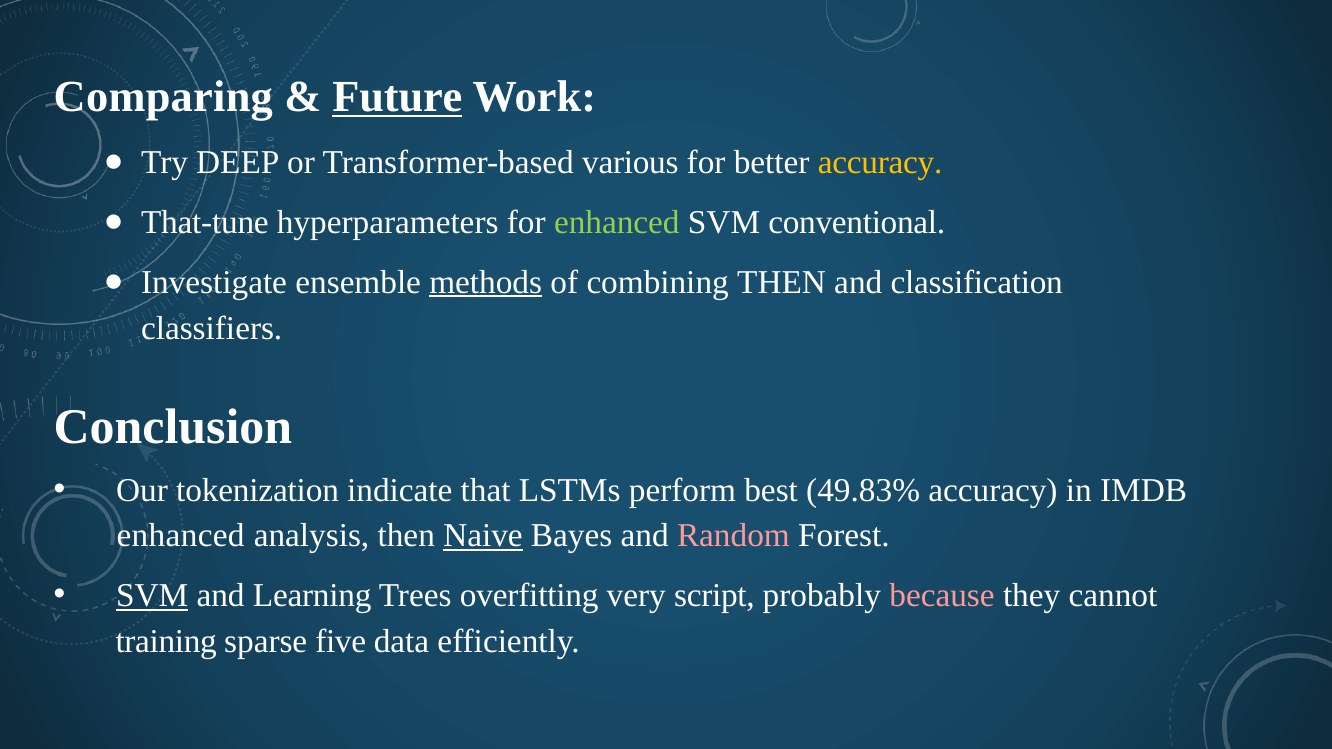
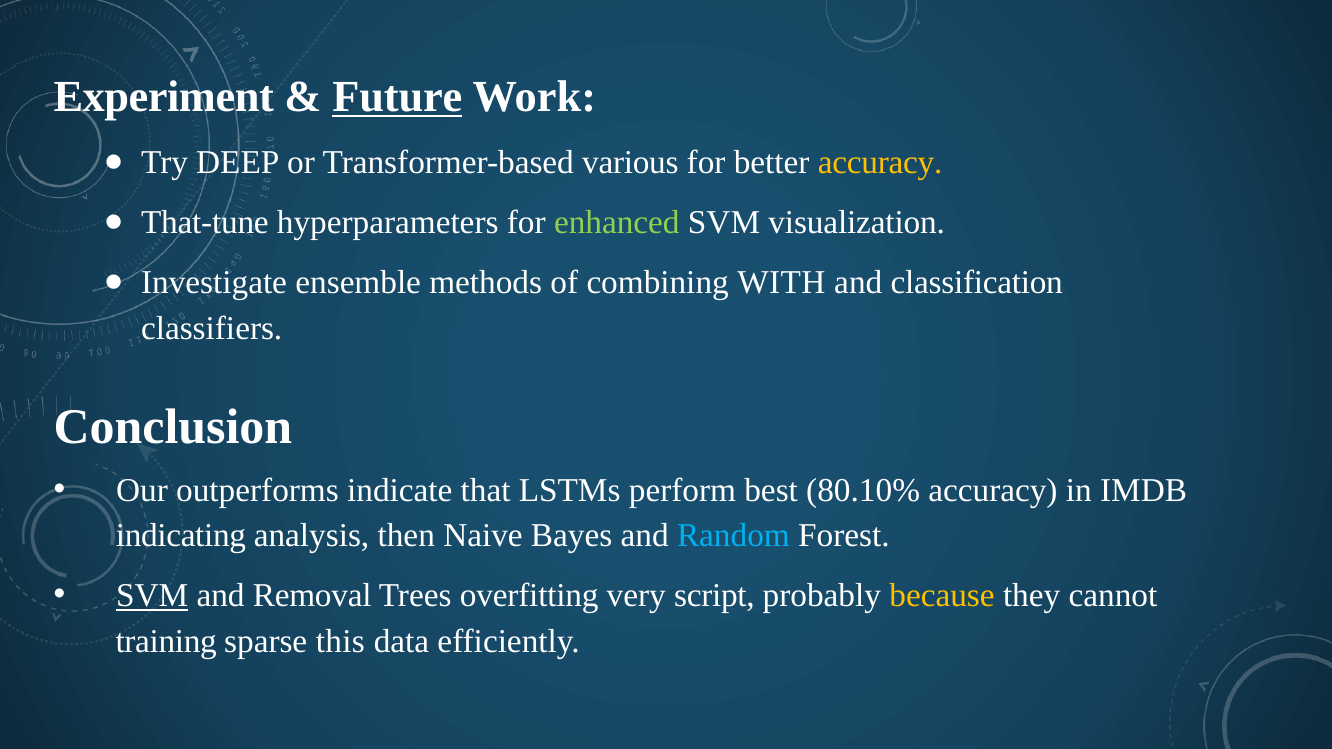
Comparing: Comparing -> Experiment
conventional: conventional -> visualization
methods underline: present -> none
combining THEN: THEN -> WITH
tokenization: tokenization -> outperforms
49.83%: 49.83% -> 80.10%
enhanced at (181, 536): enhanced -> indicating
Naive underline: present -> none
Random colour: pink -> light blue
Learning: Learning -> Removal
because colour: pink -> yellow
five: five -> this
